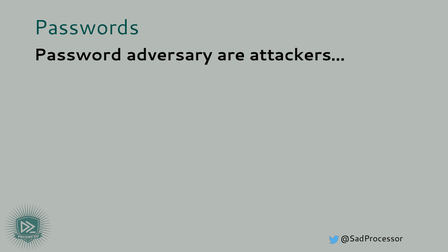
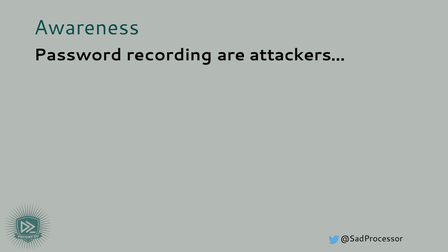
Passwords: Passwords -> Awareness
adversary: adversary -> recording
